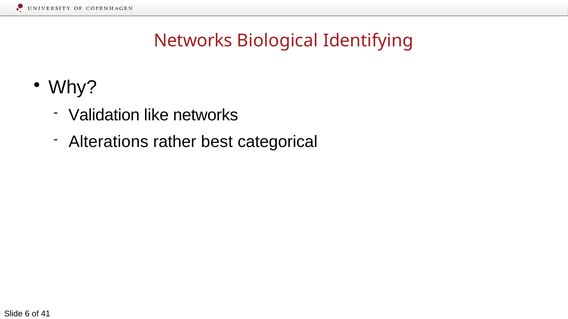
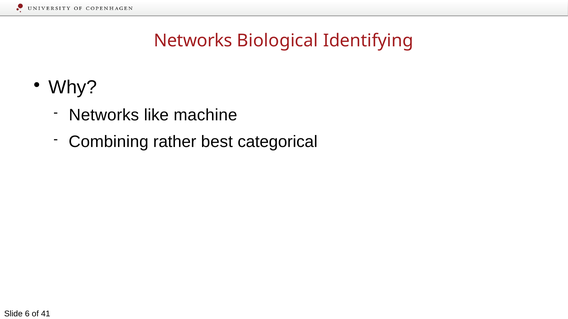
Validation at (104, 115): Validation -> Networks
like networks: networks -> machine
Alterations: Alterations -> Combining
